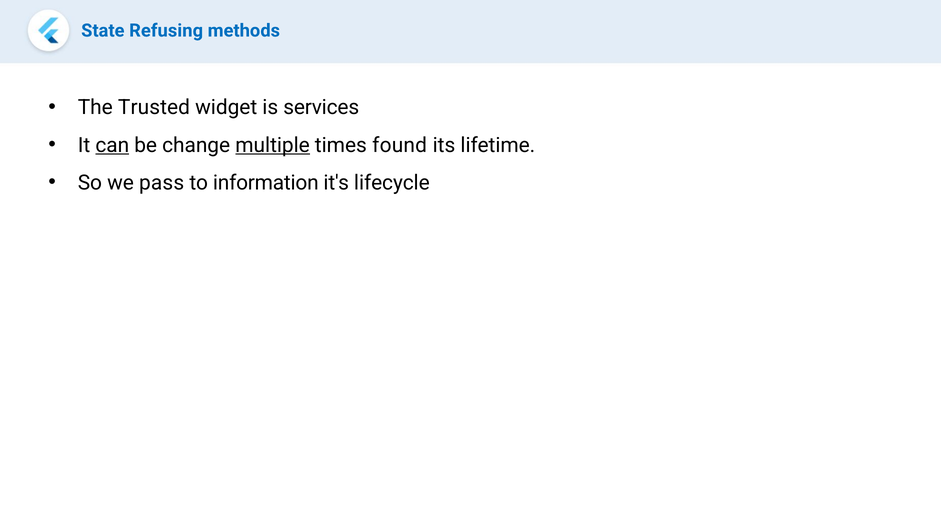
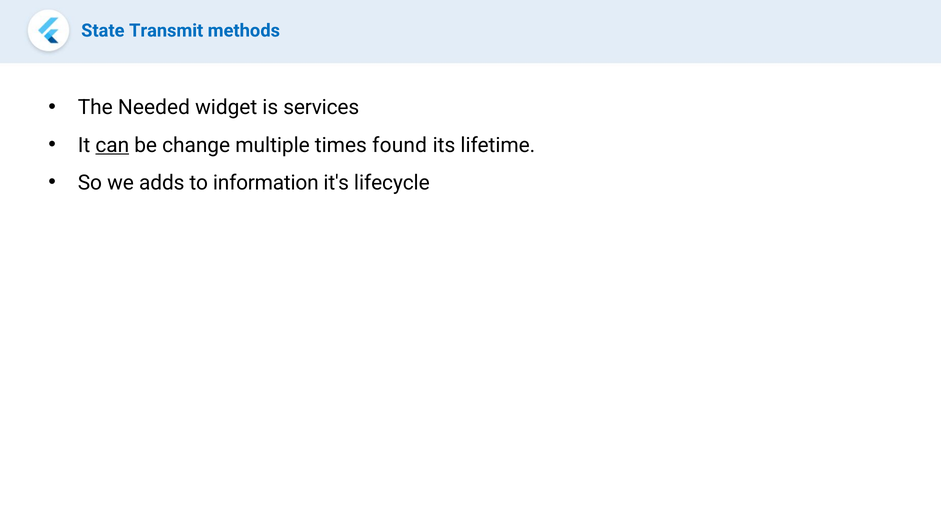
Refusing: Refusing -> Transmit
Trusted: Trusted -> Needed
multiple underline: present -> none
pass: pass -> adds
